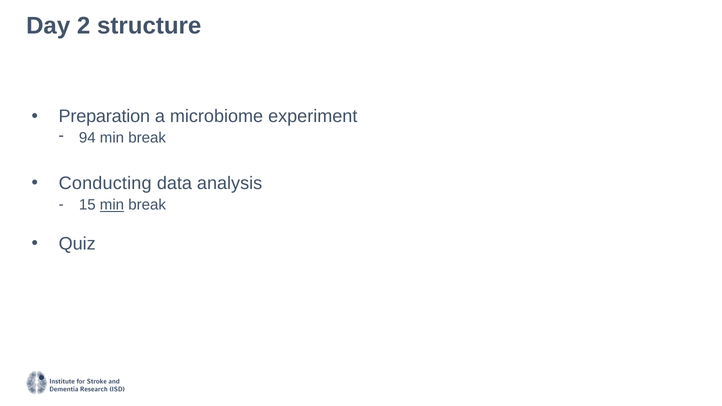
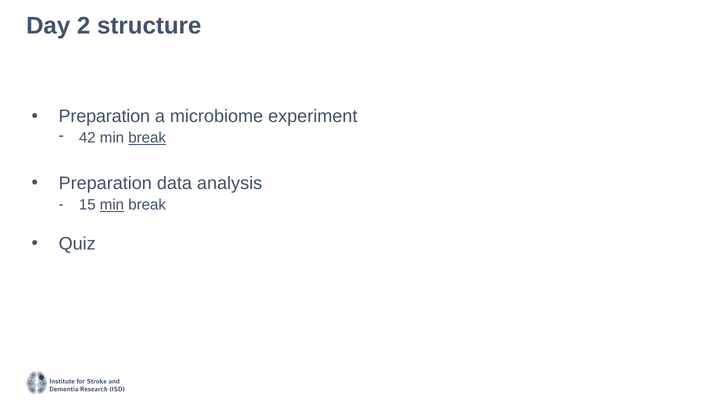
94: 94 -> 42
break at (147, 138) underline: none -> present
Conducting at (105, 183): Conducting -> Preparation
